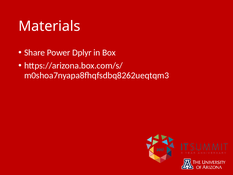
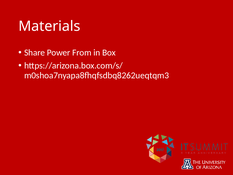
Dplyr: Dplyr -> From
